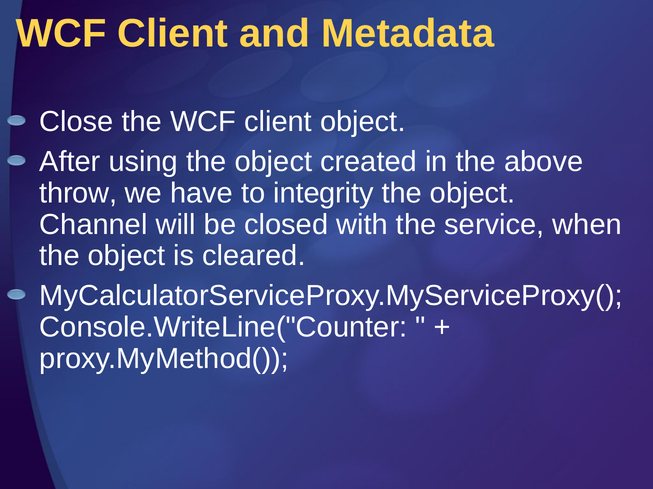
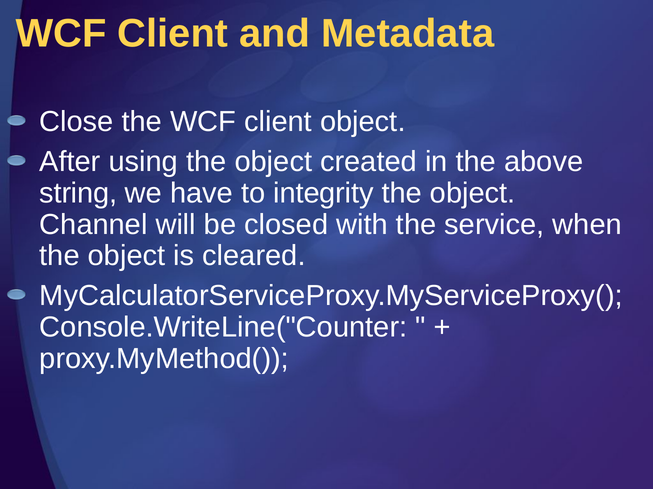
throw: throw -> string
